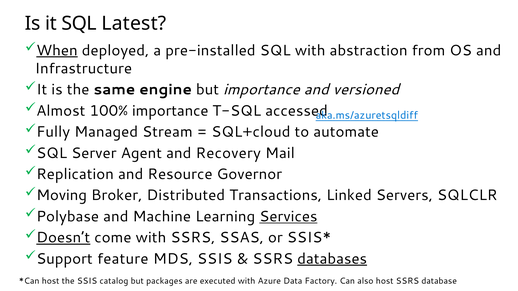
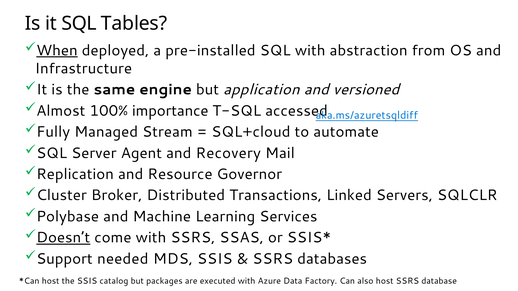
Latest: Latest -> Tables
but importance: importance -> application
Moving: Moving -> Cluster
Services underline: present -> none
feature: feature -> needed
databases underline: present -> none
